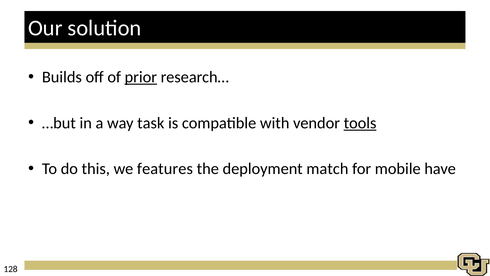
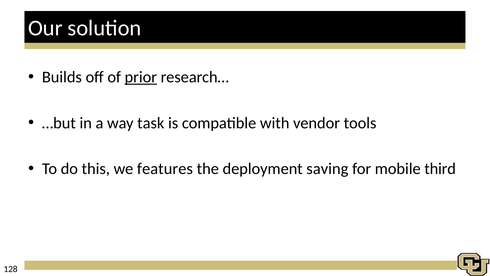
tools underline: present -> none
match: match -> saving
have: have -> third
